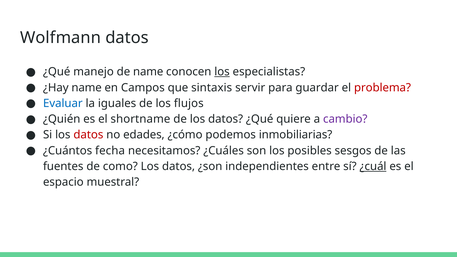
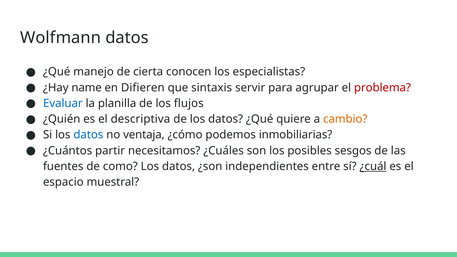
de name: name -> cierta
los at (222, 72) underline: present -> none
Campos: Campos -> Difieren
guardar: guardar -> agrupar
iguales: iguales -> planilla
shortname: shortname -> descriptiva
cambio colour: purple -> orange
datos at (88, 135) colour: red -> blue
edades: edades -> ventaja
fecha: fecha -> partir
